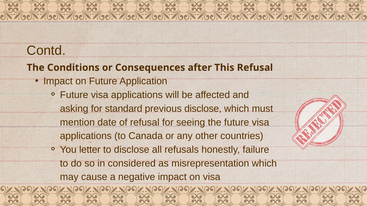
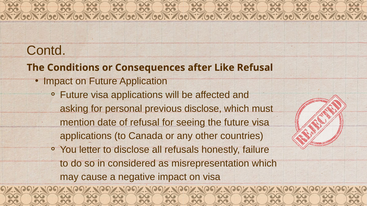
This: This -> Like
standard: standard -> personal
